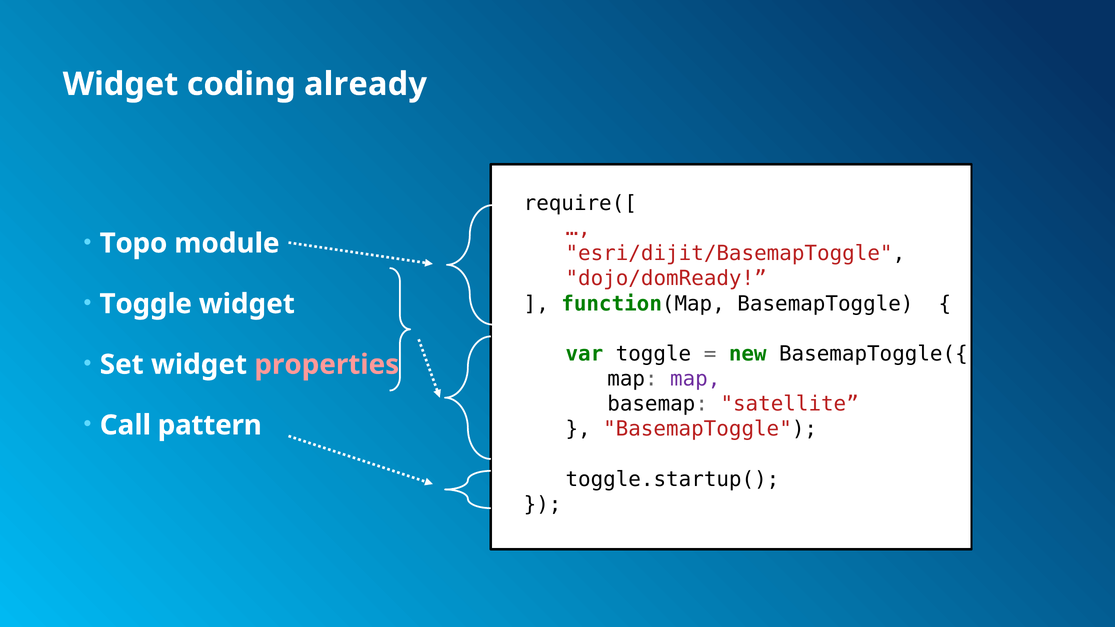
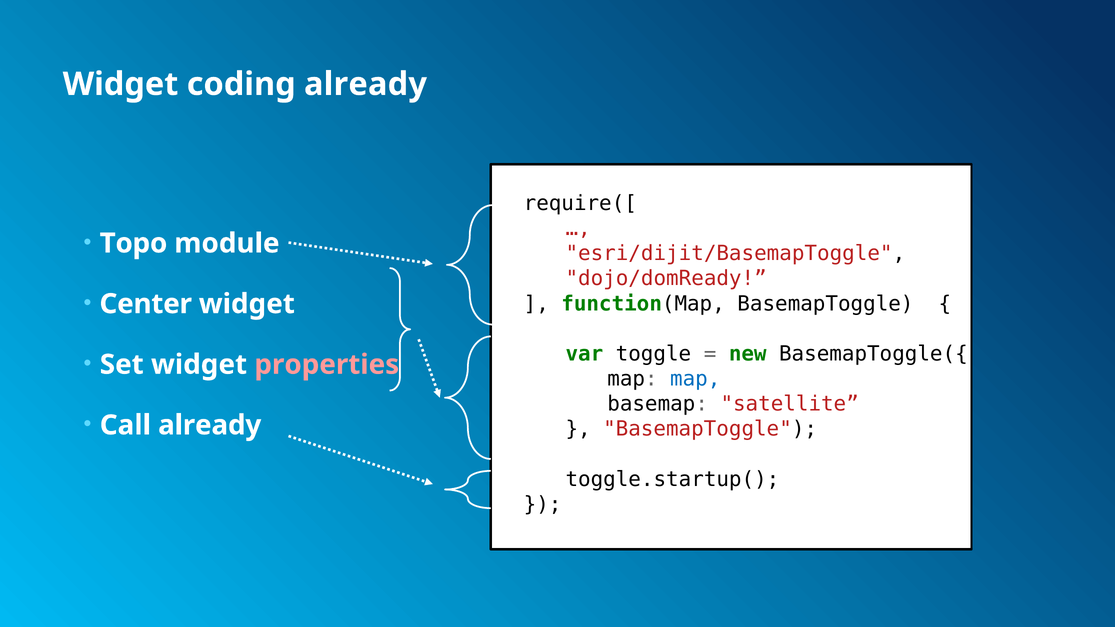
Toggle at (146, 304): Toggle -> Center
map at (695, 379) colour: purple -> blue
Call pattern: pattern -> already
